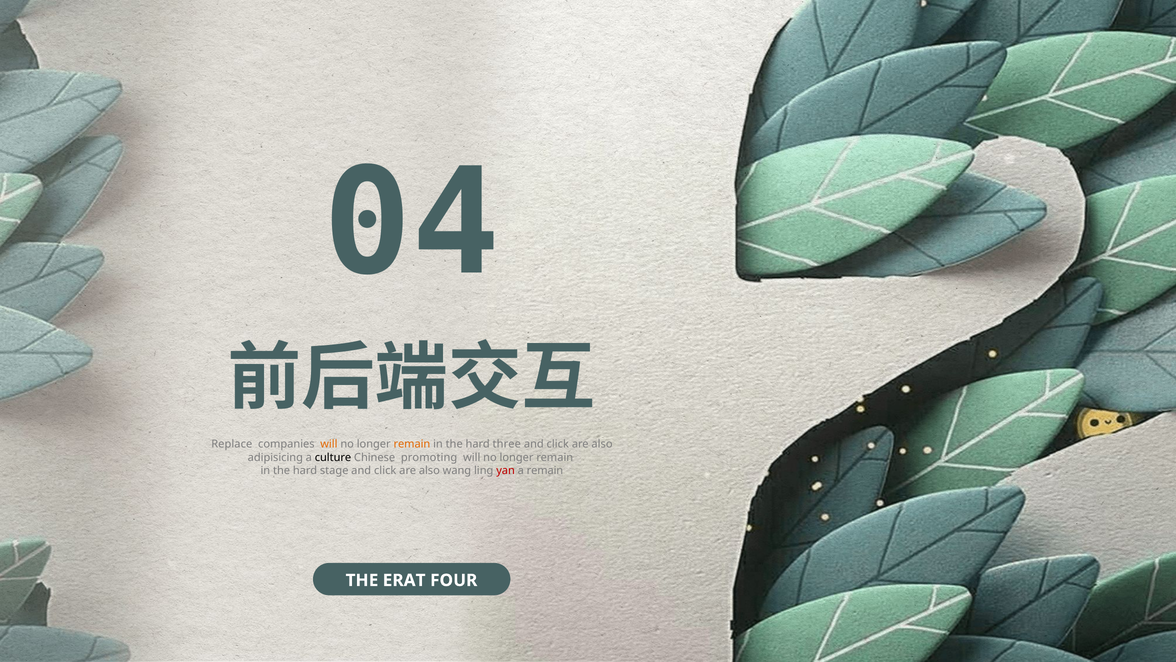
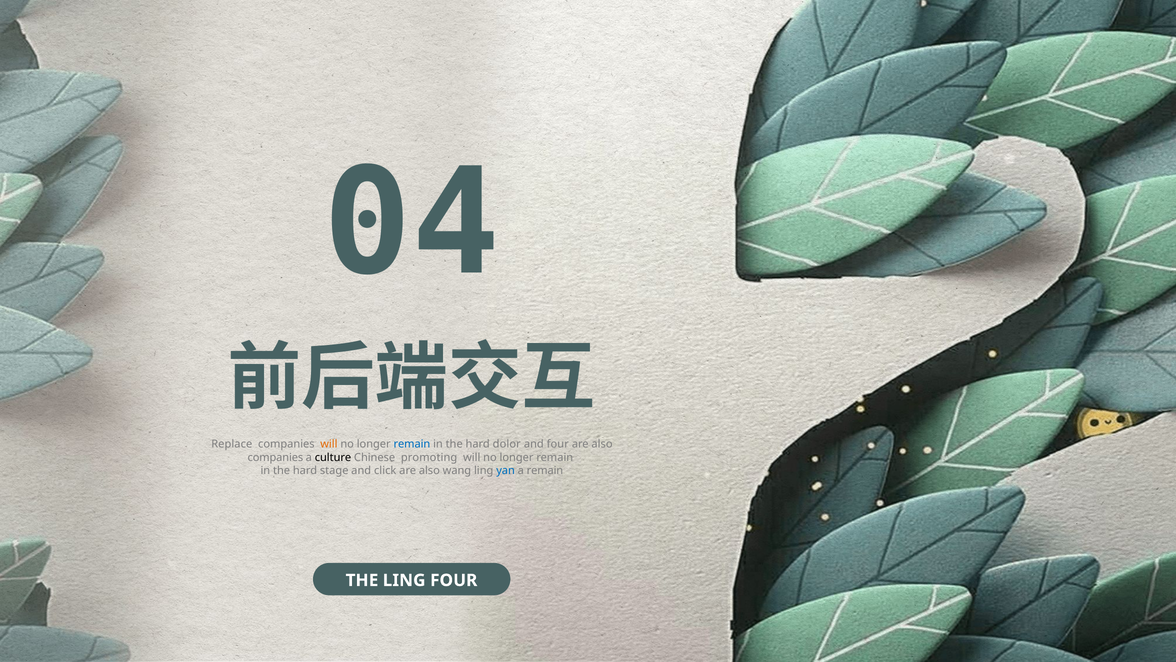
remain at (412, 444) colour: orange -> blue
three: three -> dolor
click at (558, 444): click -> four
adipisicing at (275, 457): adipisicing -> companies
yan colour: red -> blue
THE ERAT: ERAT -> LING
